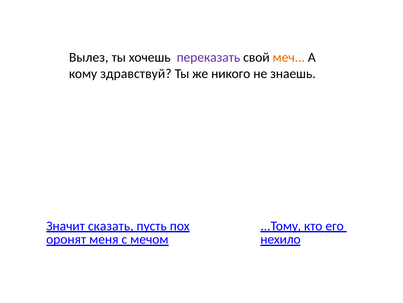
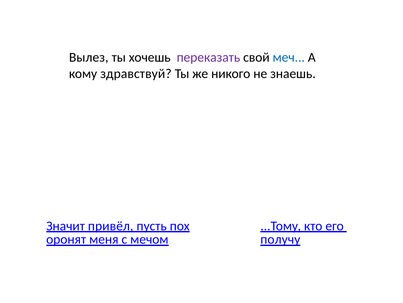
меч colour: orange -> blue
сказать: сказать -> привёл
нехило: нехило -> получу
